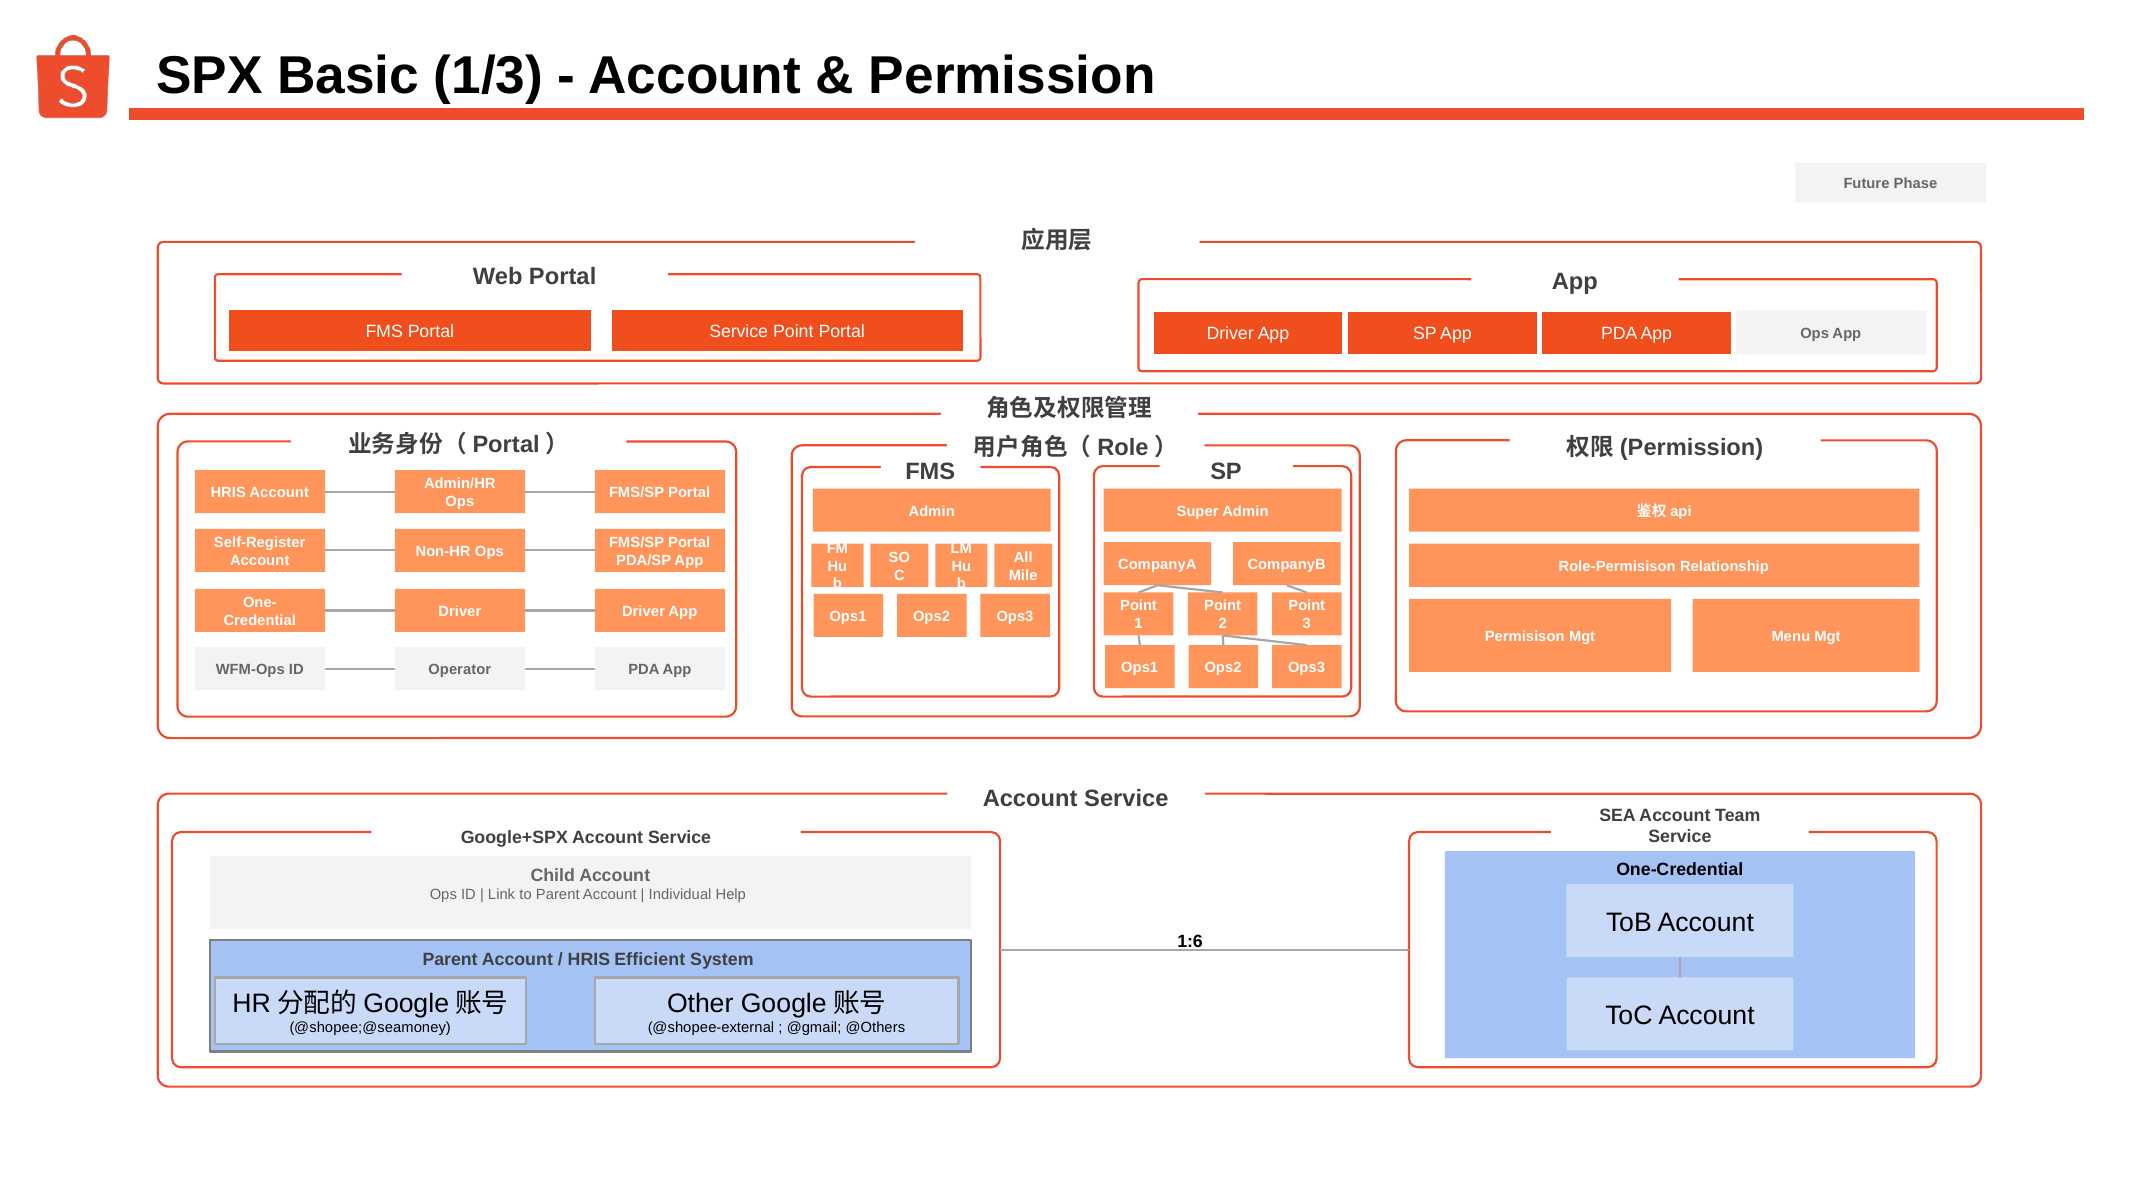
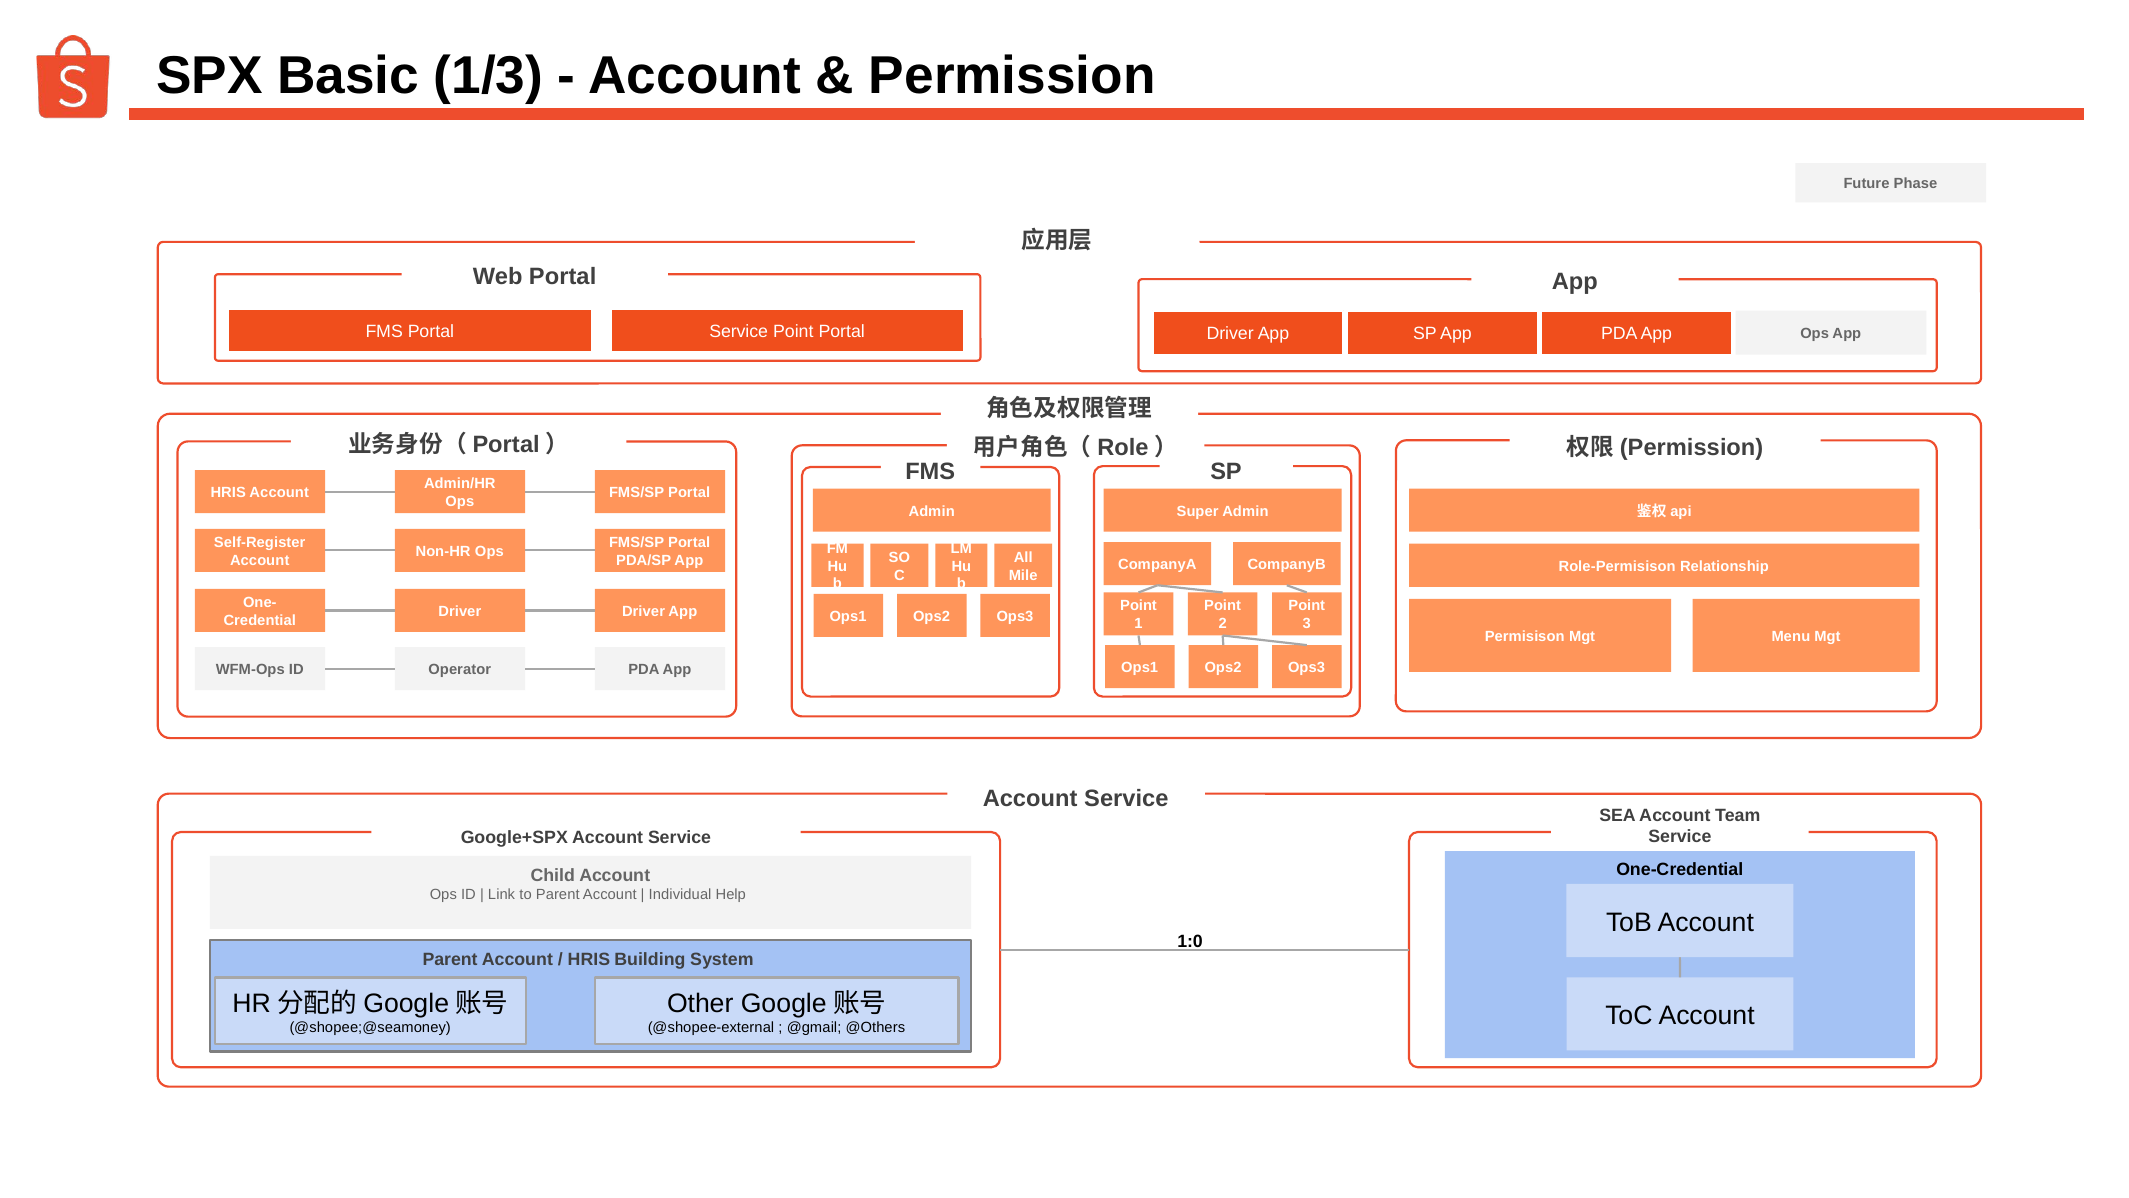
1:6: 1:6 -> 1:0
Efficient: Efficient -> Building
